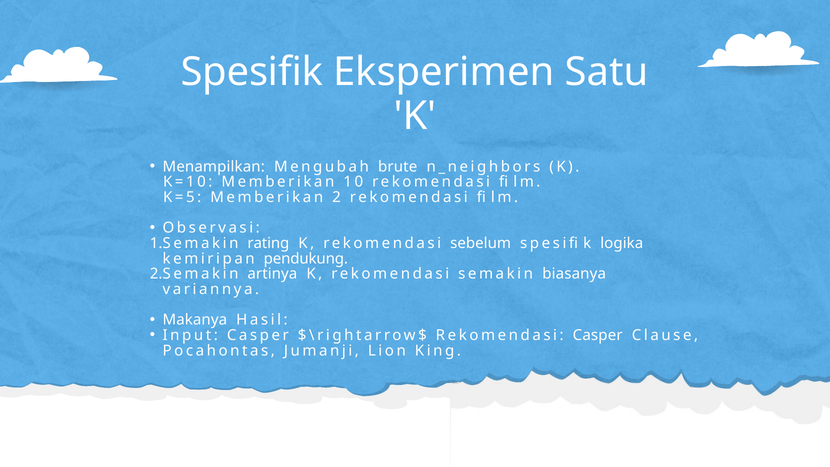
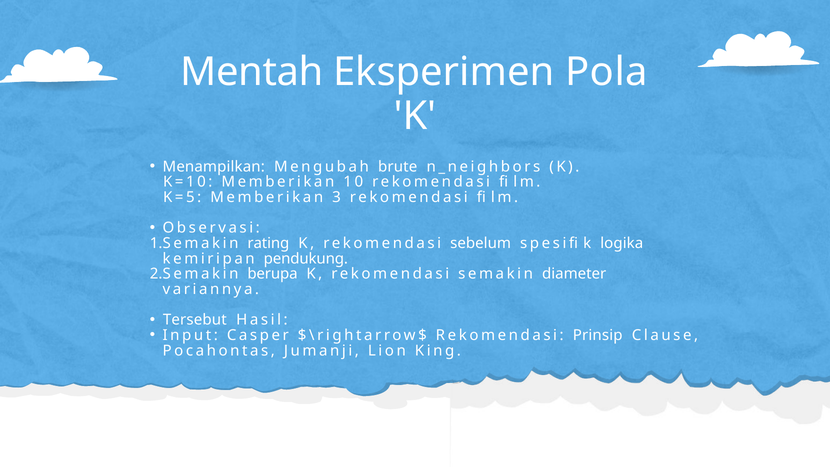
Spesifik: Spesifik -> Mentah
Satu: Satu -> Pola
2: 2 -> 3
artinya: artinya -> berupa
biasanya: biasanya -> diameter
Makanya: Makanya -> Tersebut
Rekomendasi Casper: Casper -> Prinsip
